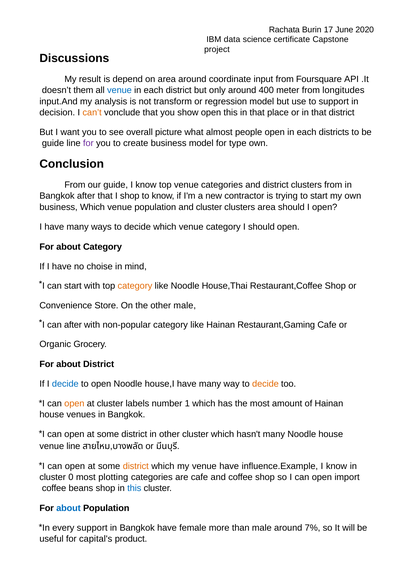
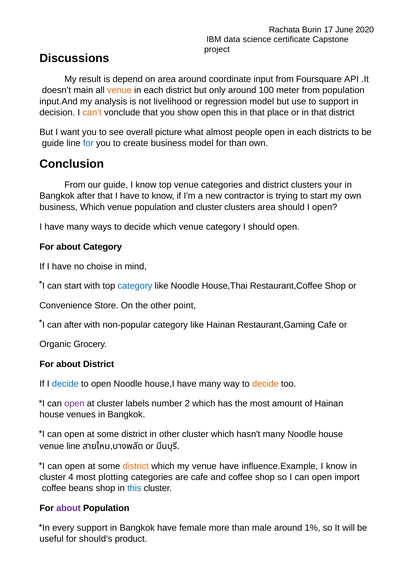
them: them -> main
venue at (119, 90) colour: blue -> orange
400: 400 -> 100
from longitudes: longitudes -> population
transform: transform -> livelihood
for at (88, 143) colour: purple -> blue
for type: type -> than
clusters from: from -> your
that I shop: shop -> have
category at (135, 286) colour: orange -> blue
other male: male -> point
open at (74, 404) colour: orange -> purple
1: 1 -> 2
0: 0 -> 4
about at (68, 509) colour: blue -> purple
7%: 7% -> 1%
capital's: capital's -> should's
